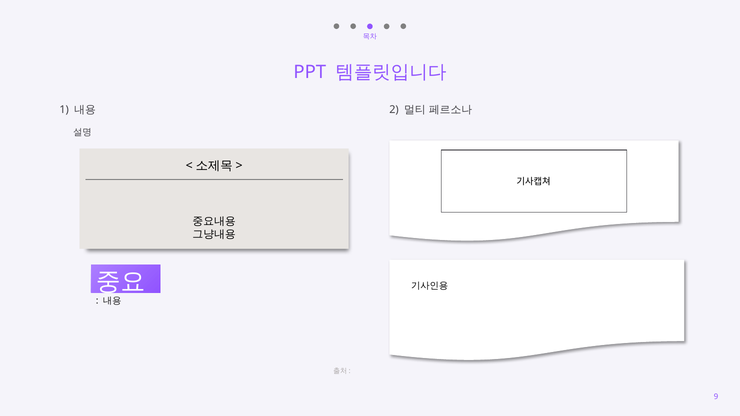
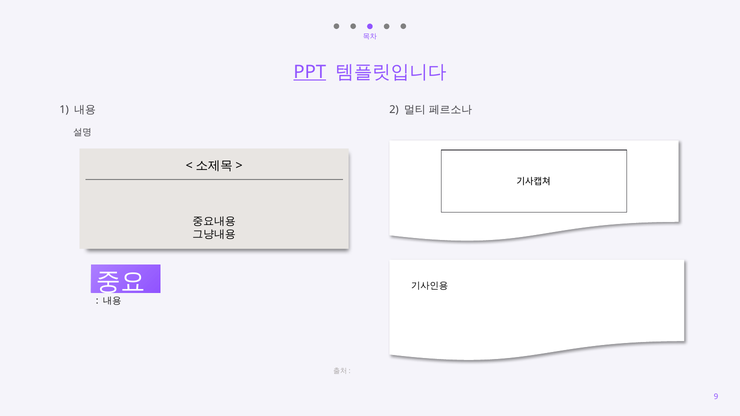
PPT underline: none -> present
